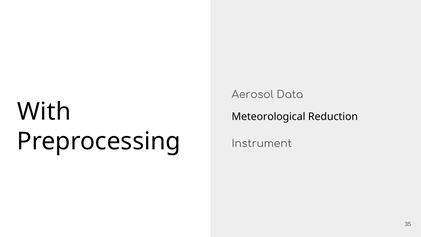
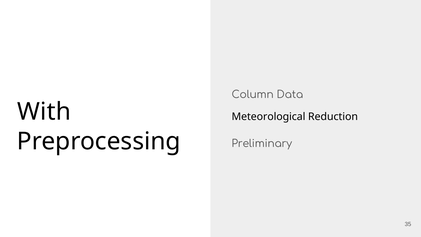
Aerosol: Aerosol -> Column
Instrument: Instrument -> Preliminary
